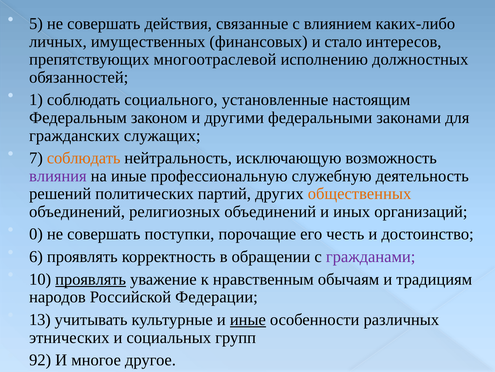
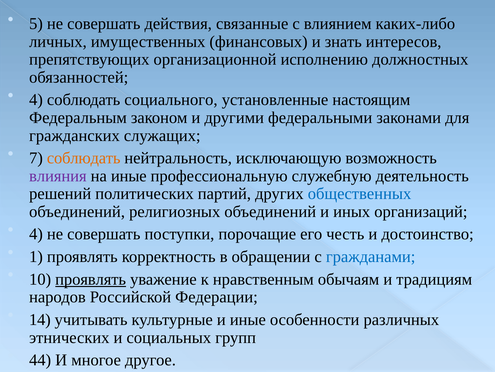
стало: стало -> знать
многоотраслевой: многоотраслевой -> организационной
1 at (36, 100): 1 -> 4
общественных colour: orange -> blue
0 at (36, 234): 0 -> 4
6: 6 -> 1
гражданами colour: purple -> blue
13: 13 -> 14
иные at (248, 319) underline: present -> none
92: 92 -> 44
